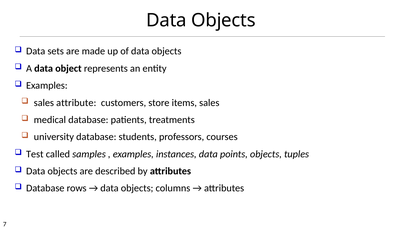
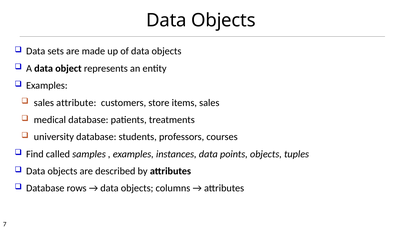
Test: Test -> Find
